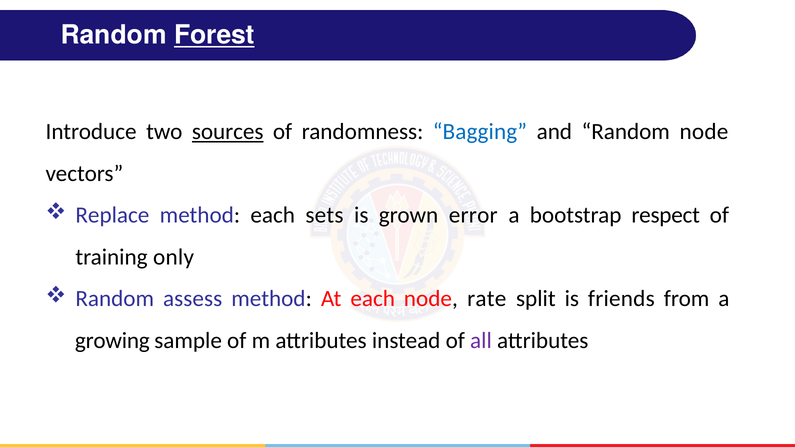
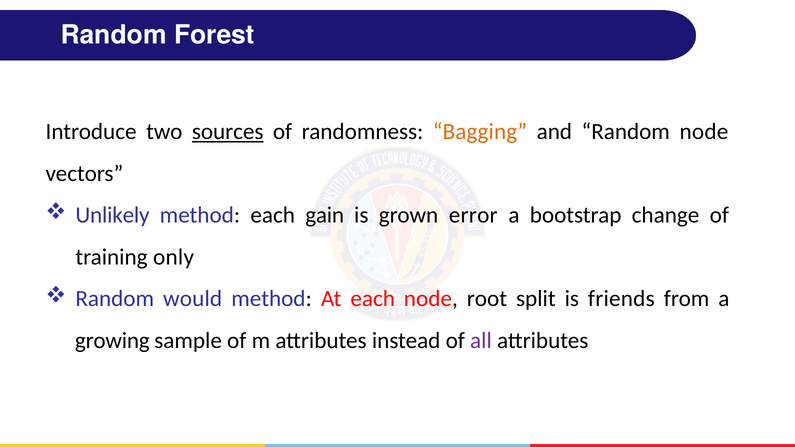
Forest underline: present -> none
Bagging colour: blue -> orange
Replace: Replace -> Unlikely
sets: sets -> gain
respect: respect -> change
assess: assess -> would
rate: rate -> root
